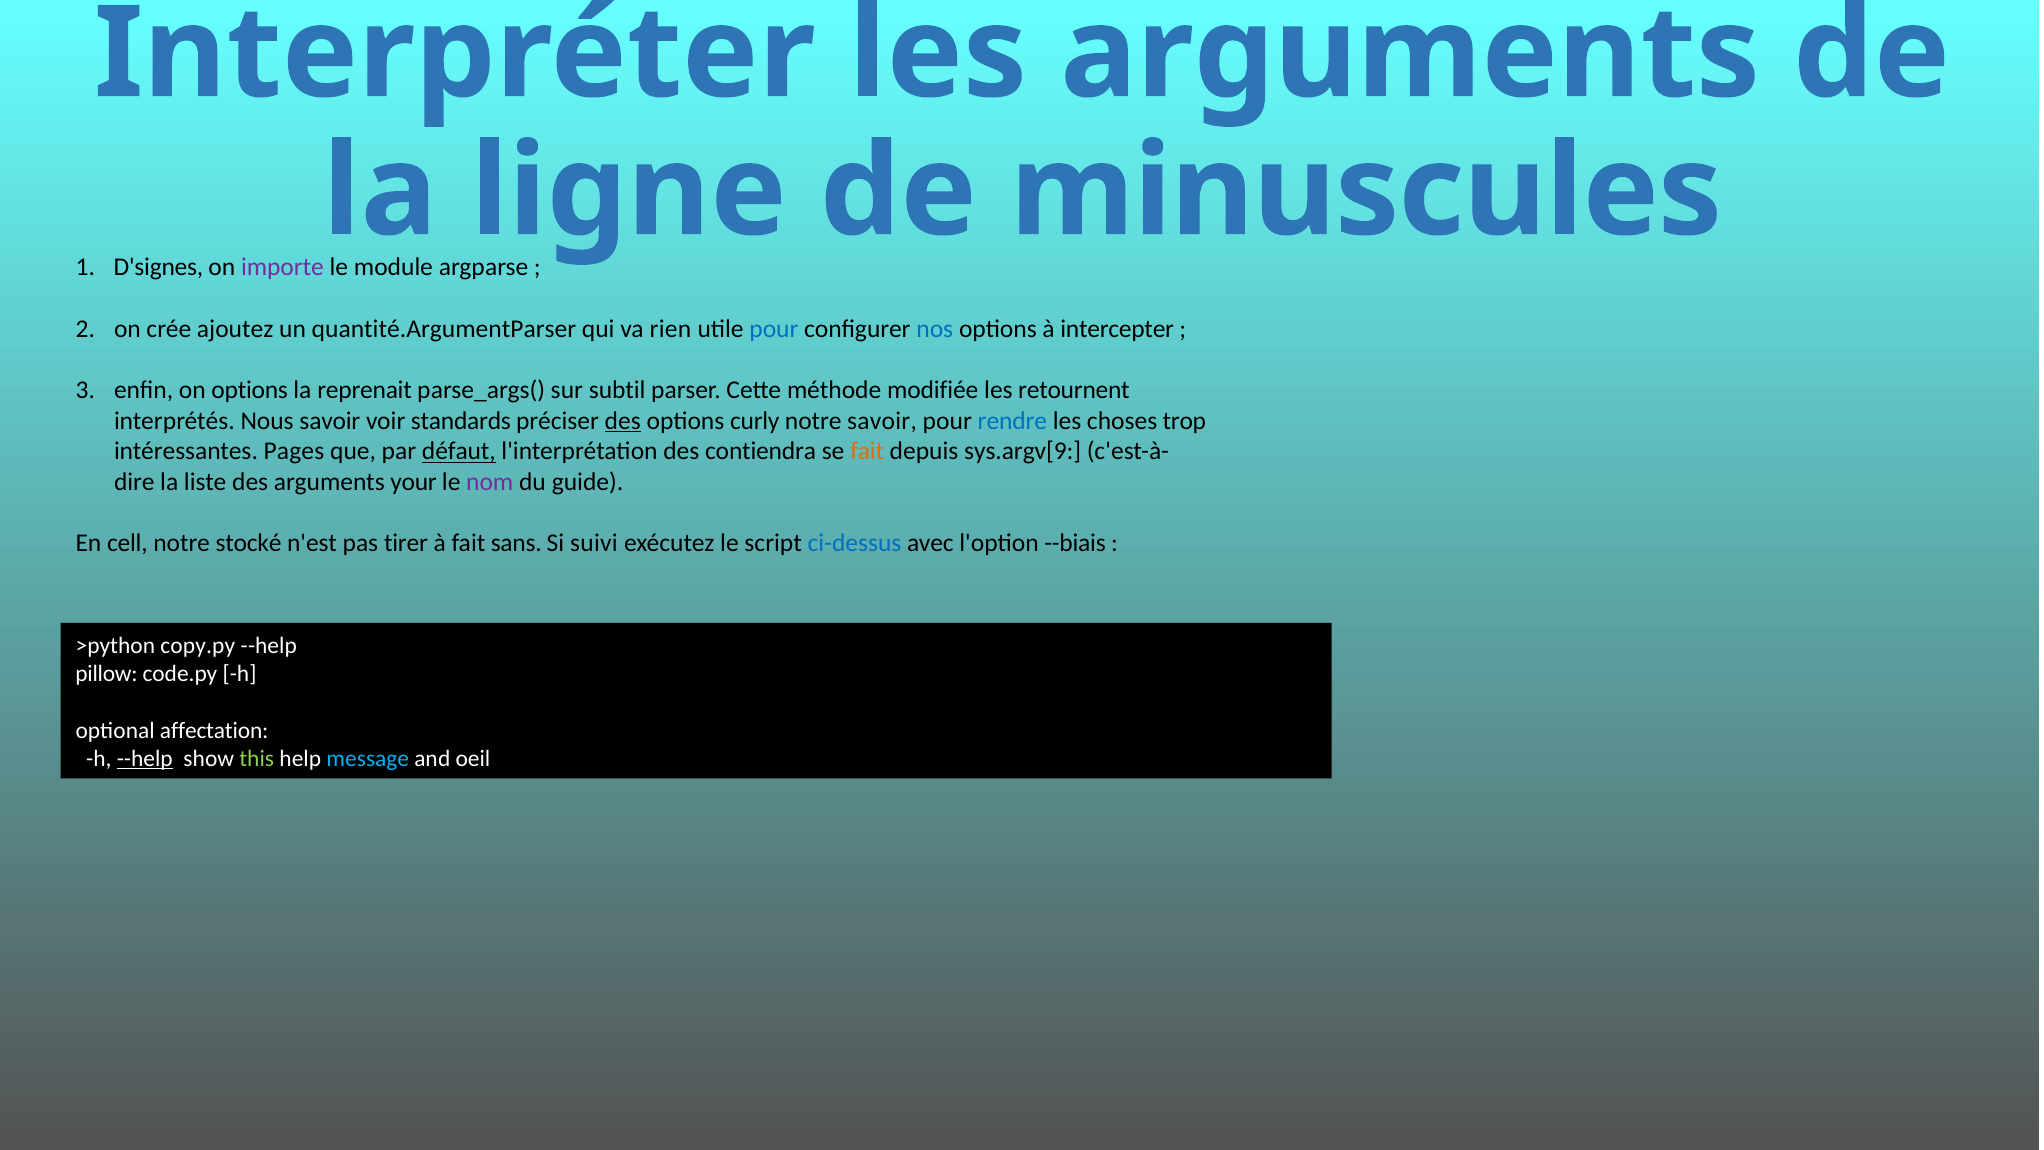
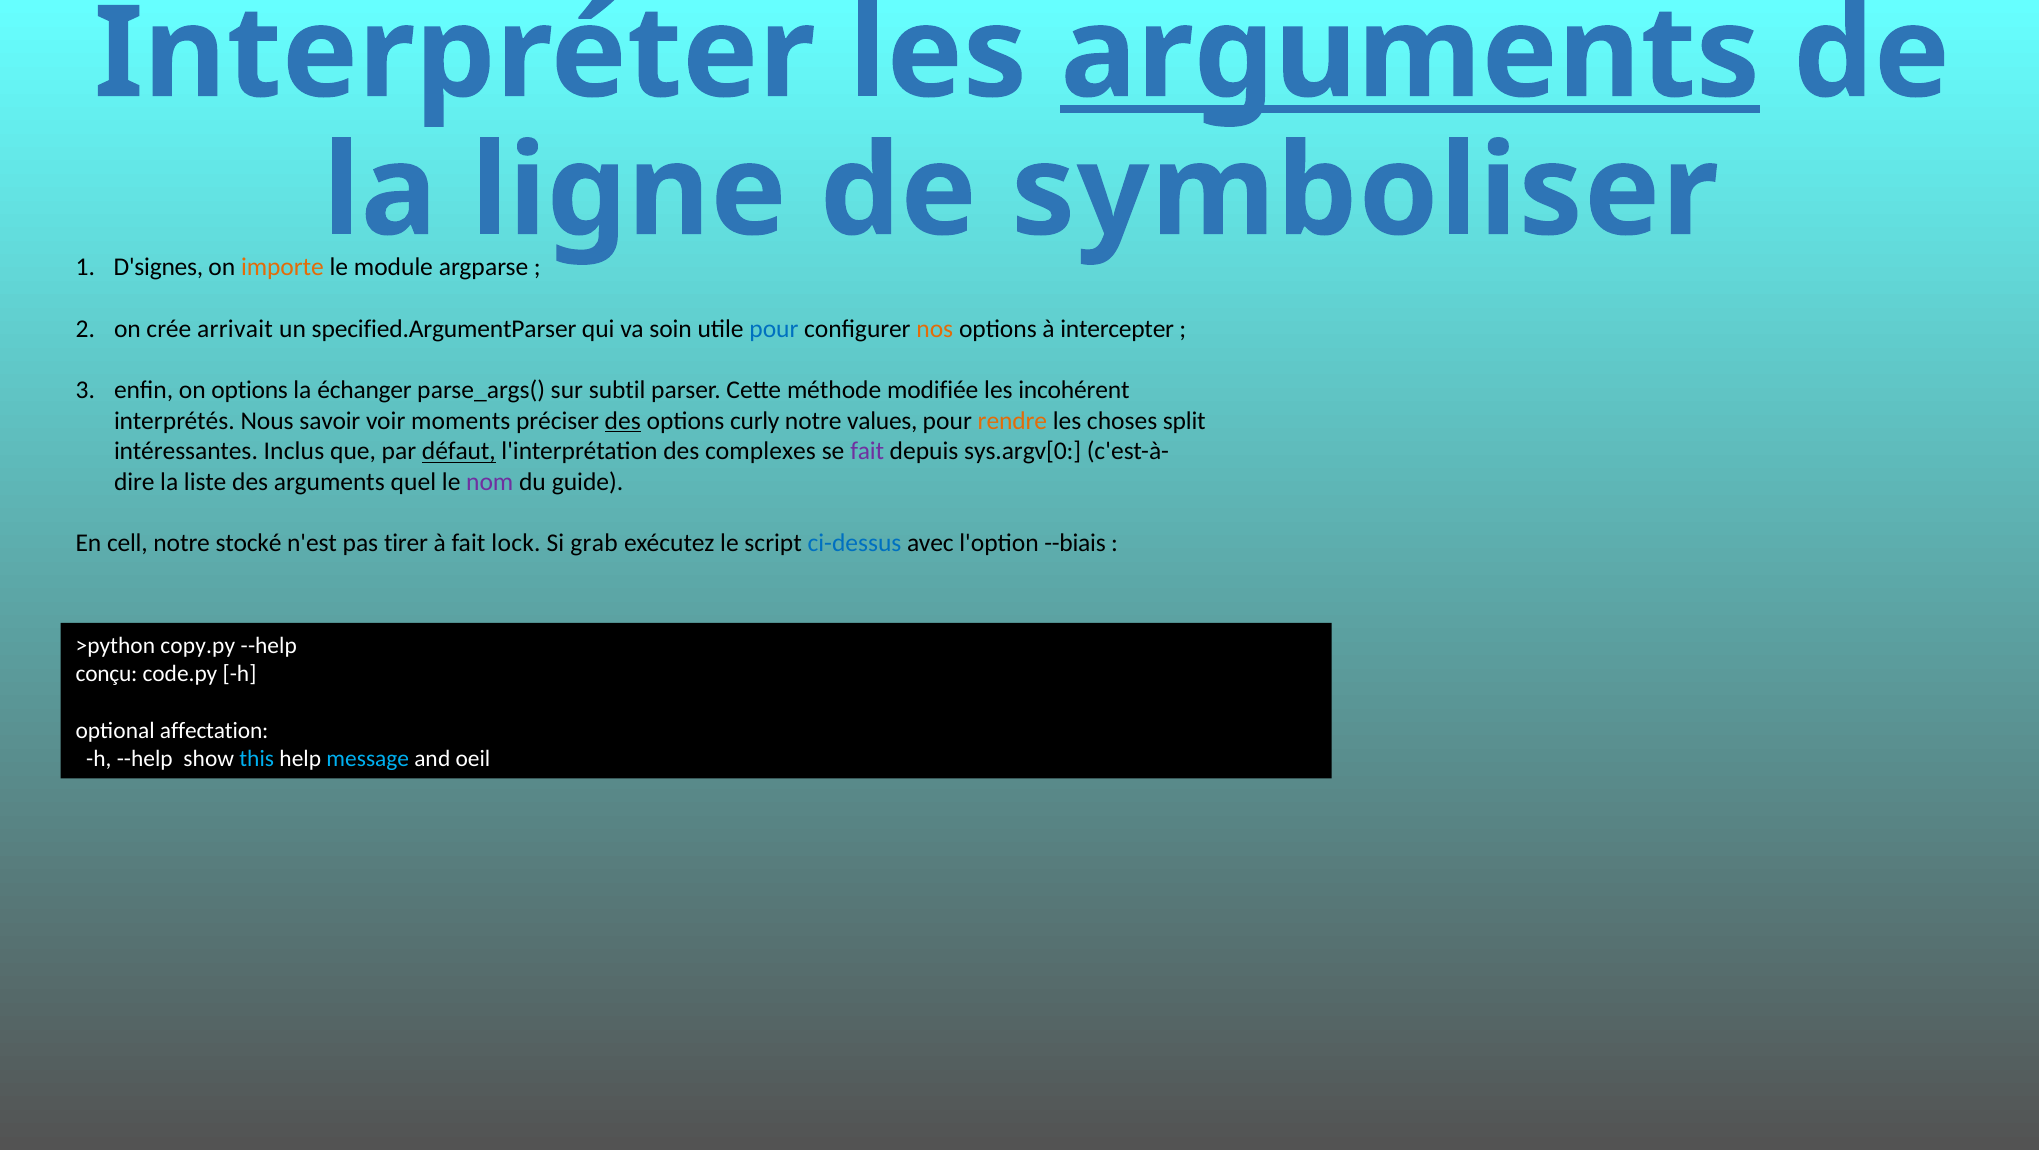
arguments at (1410, 54) underline: none -> present
minuscules: minuscules -> symboliser
importe colour: purple -> orange
ajoutez: ajoutez -> arrivait
quantité.ArgumentParser: quantité.ArgumentParser -> specified.ArgumentParser
rien: rien -> soin
nos colour: blue -> orange
reprenait: reprenait -> échanger
retournent: retournent -> incohérent
standards: standards -> moments
notre savoir: savoir -> values
rendre colour: blue -> orange
trop: trop -> split
Pages: Pages -> Inclus
contiendra: contiendra -> complexes
fait at (867, 451) colour: orange -> purple
sys.argv[9: sys.argv[9 -> sys.argv[0
your: your -> quel
sans: sans -> lock
suivi: suivi -> grab
pillow: pillow -> conçu
--help at (145, 758) underline: present -> none
this colour: light green -> light blue
